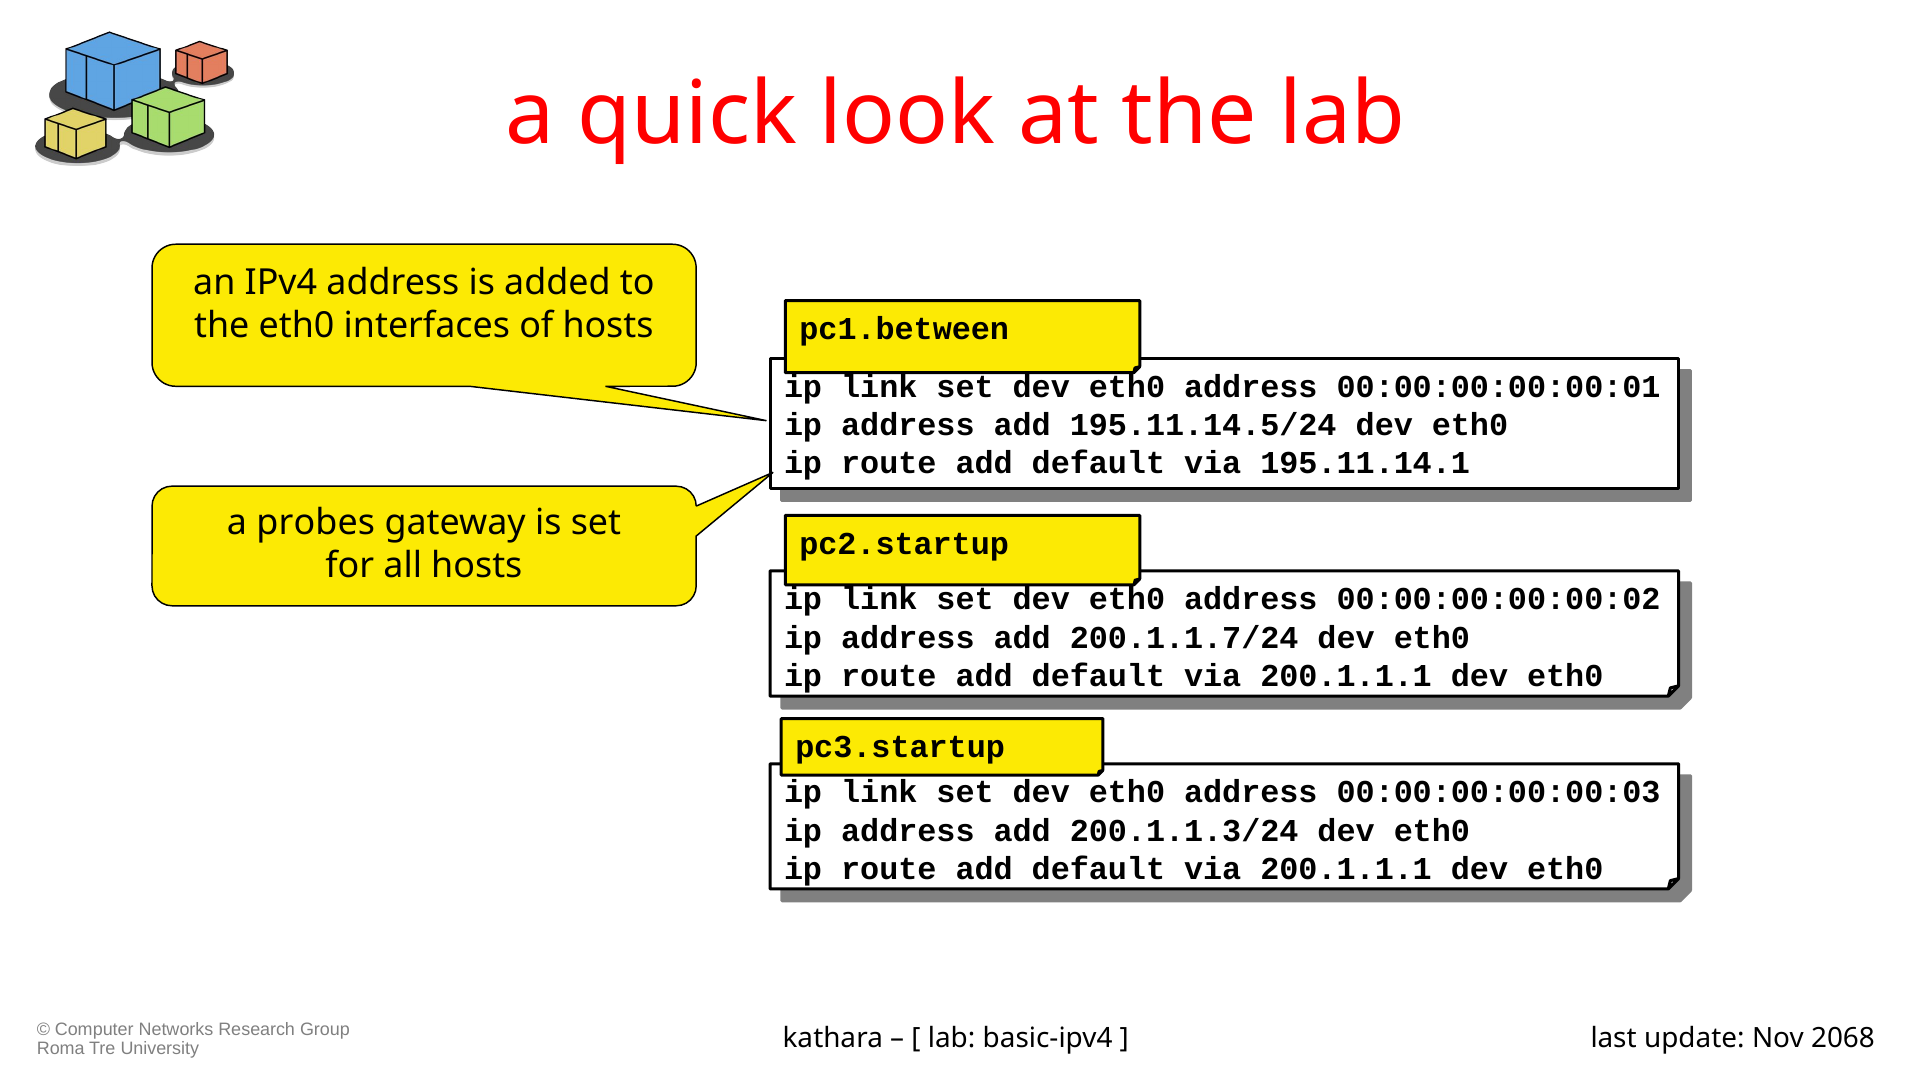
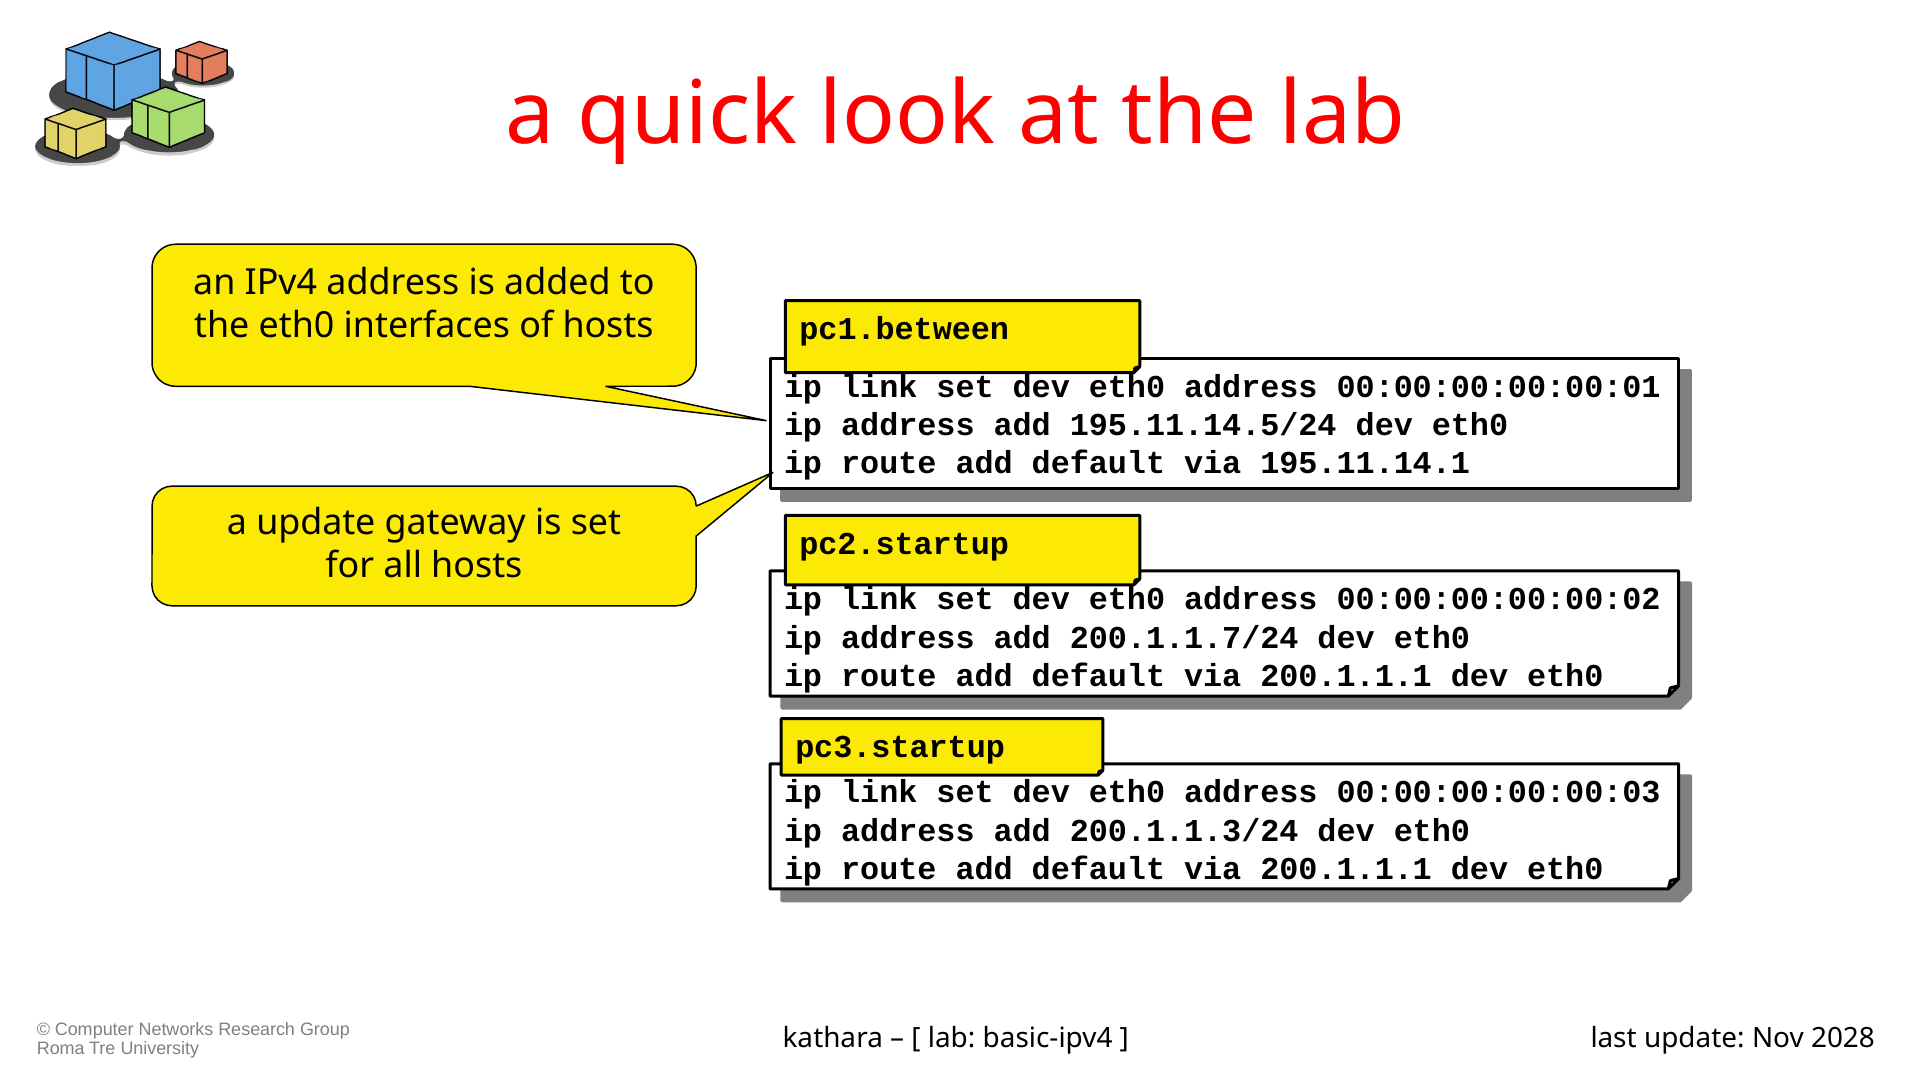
a probes: probes -> update
2068: 2068 -> 2028
